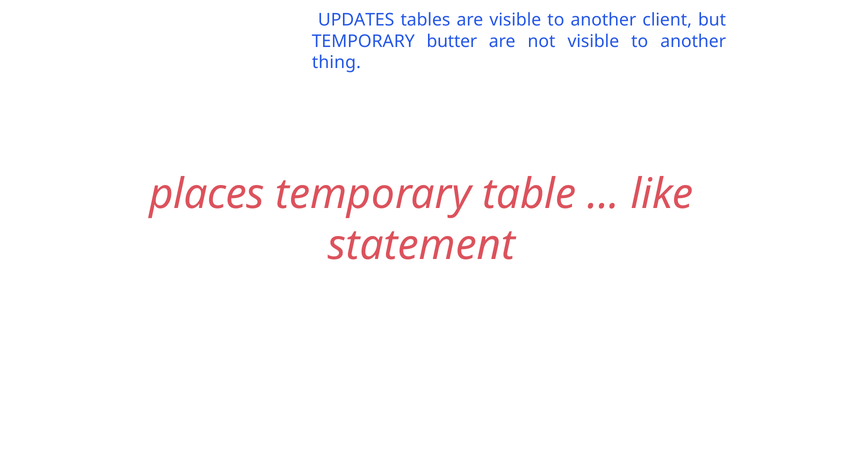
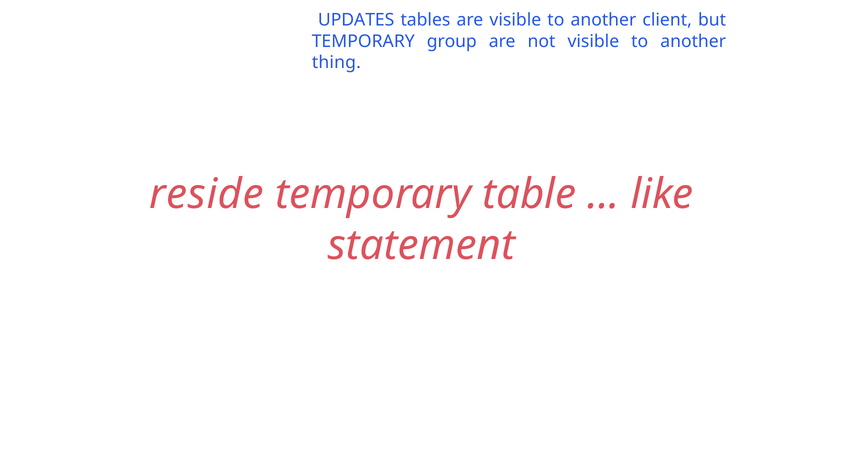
butter: butter -> group
places: places -> reside
